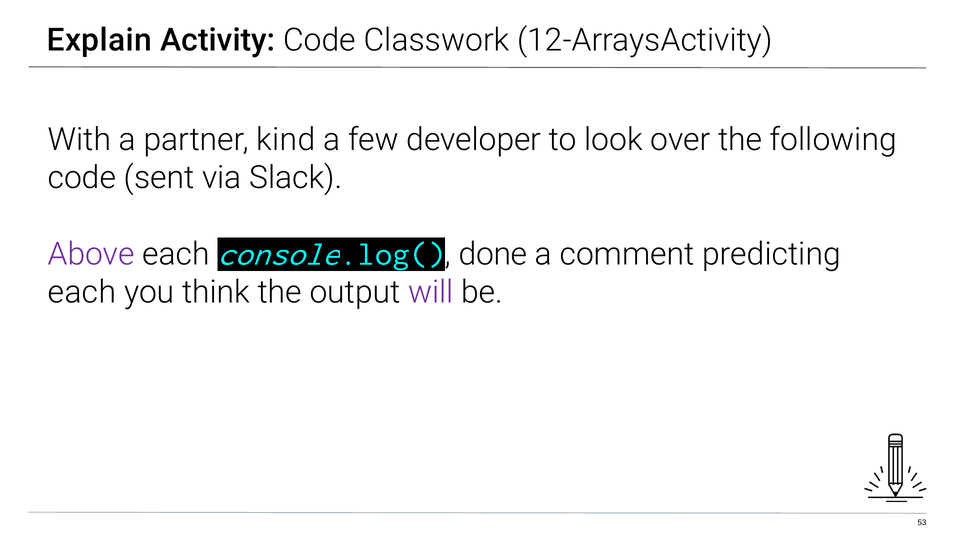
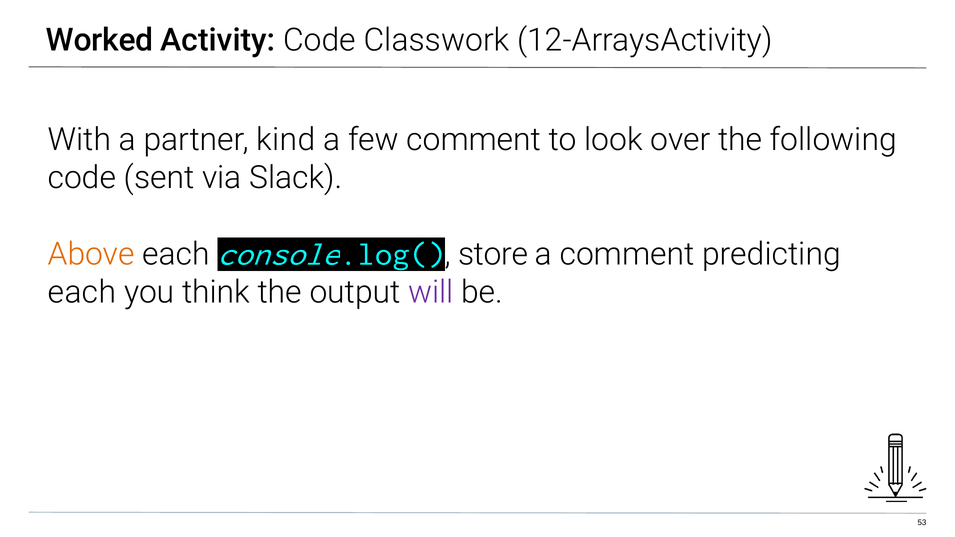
Explain: Explain -> Worked
few developer: developer -> comment
Above colour: purple -> orange
done: done -> store
